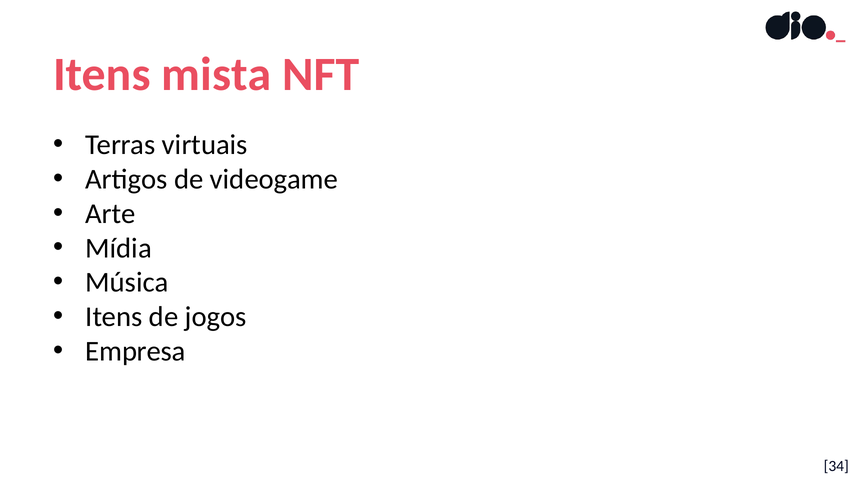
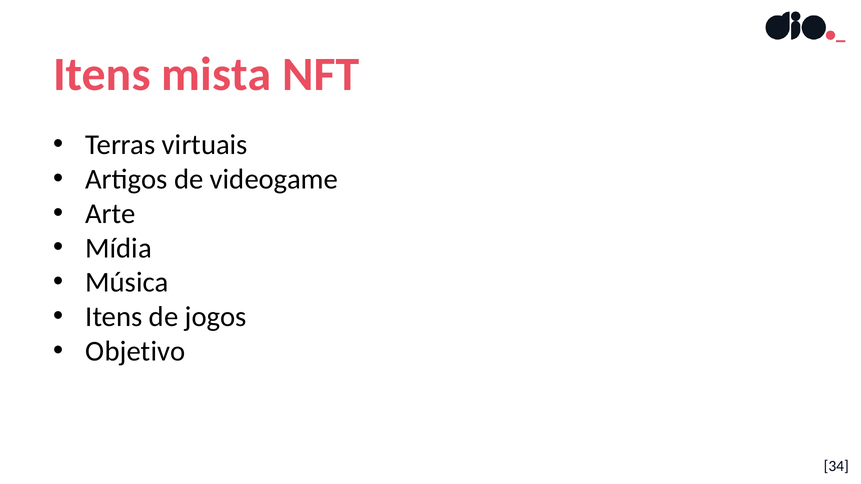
Empresa: Empresa -> Objetivo
